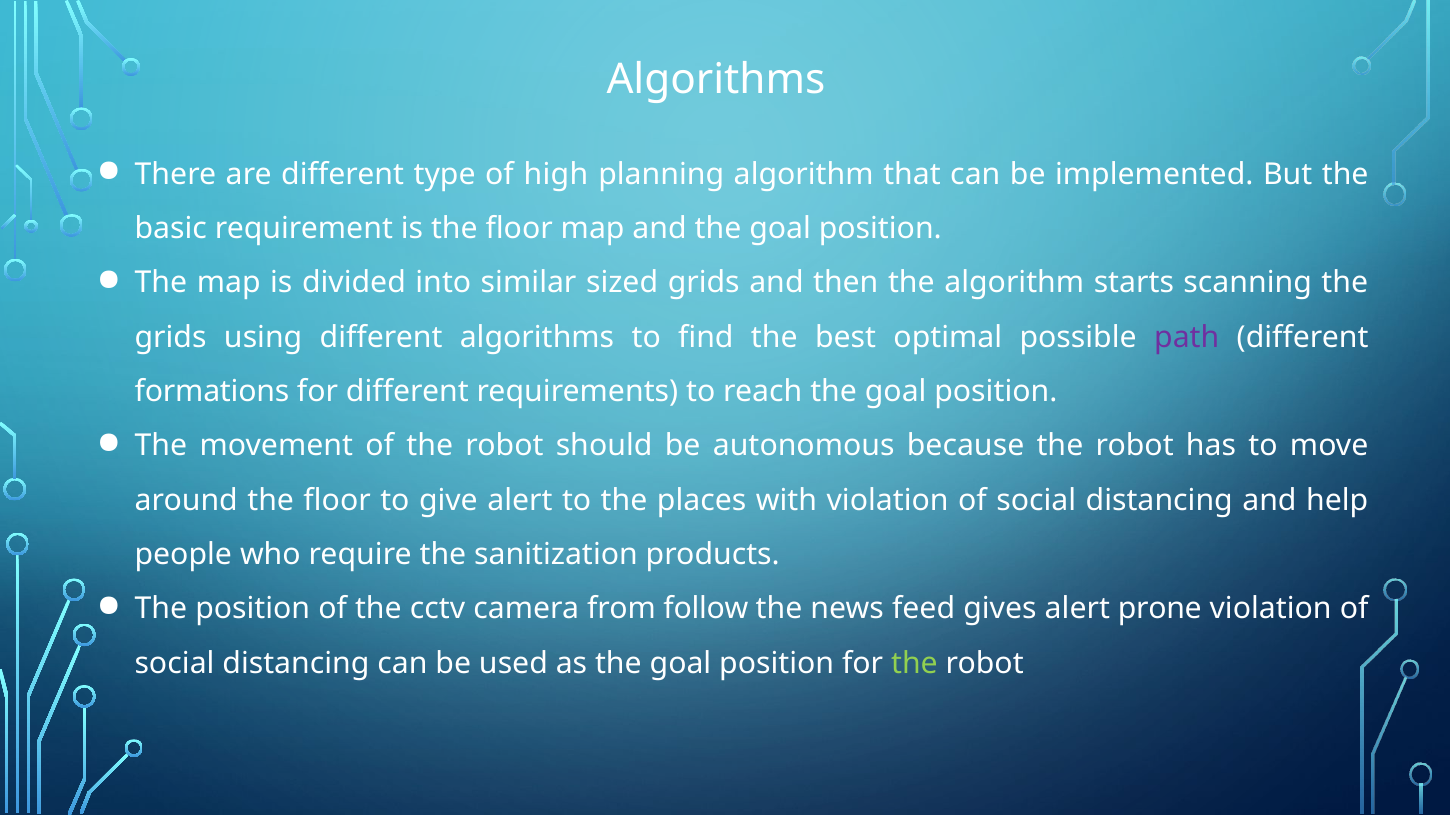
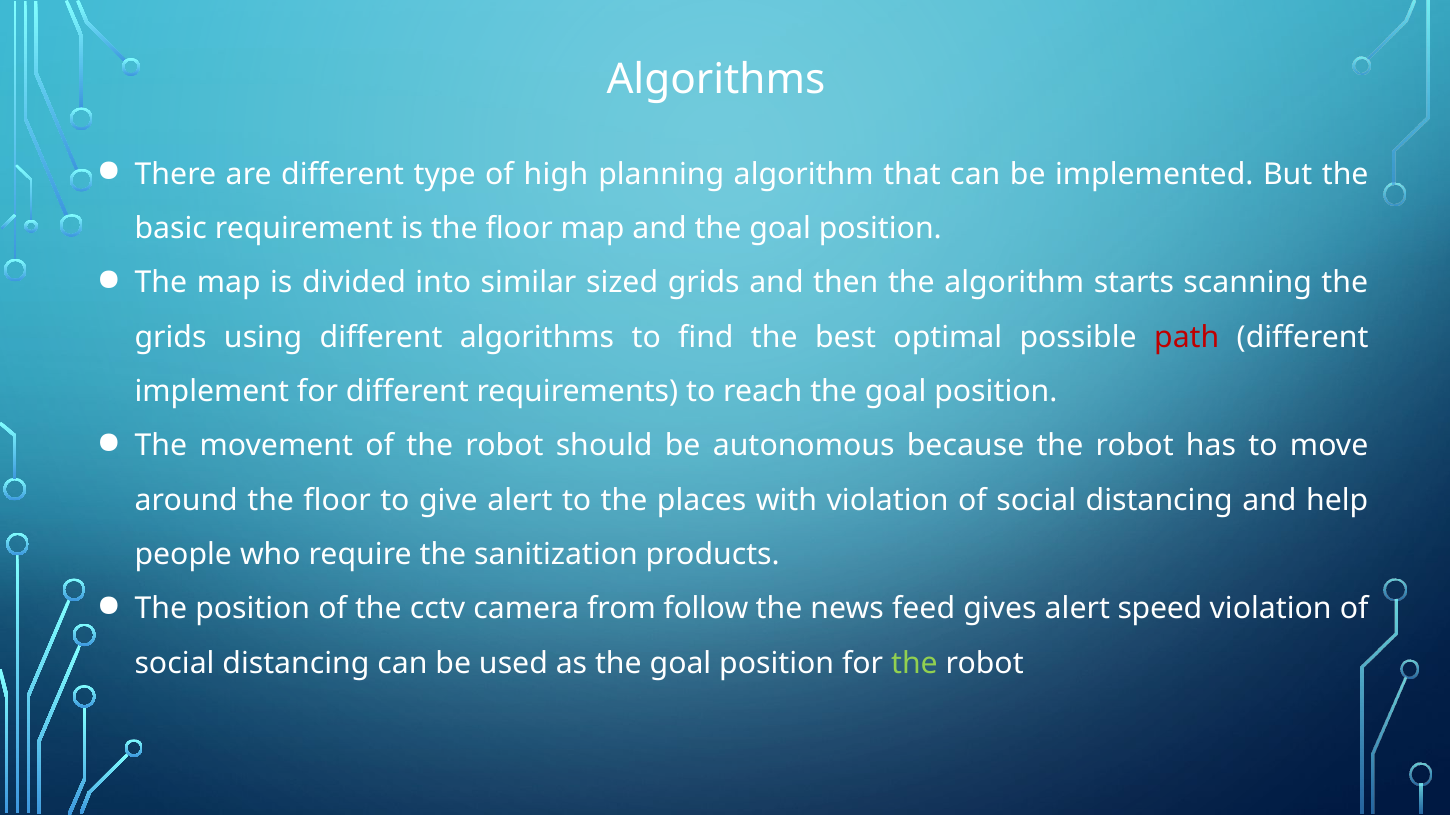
path colour: purple -> red
formations: formations -> implement
prone: prone -> speed
